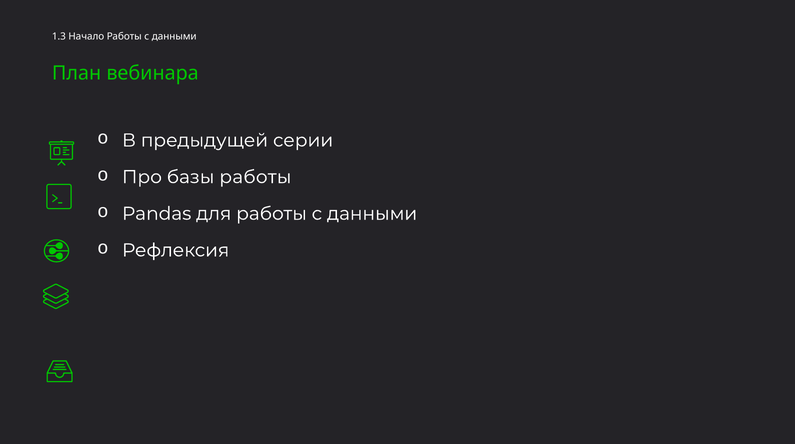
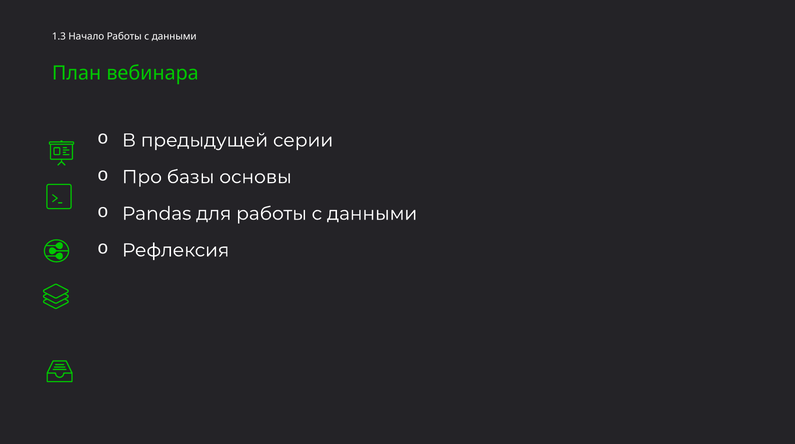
базы работы: работы -> основы
